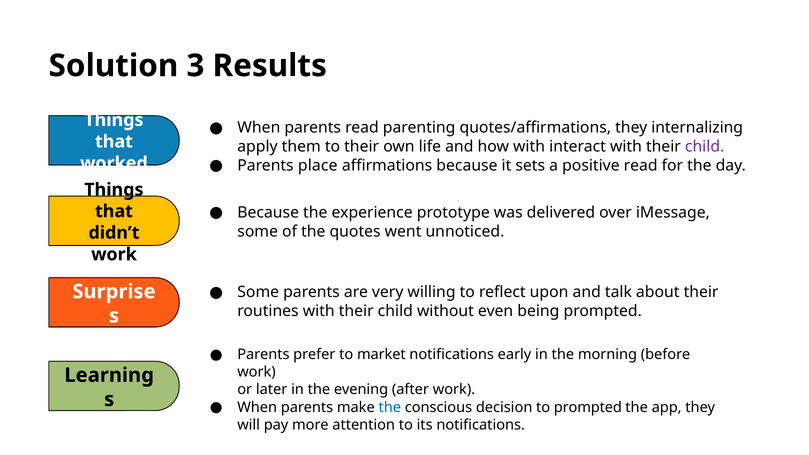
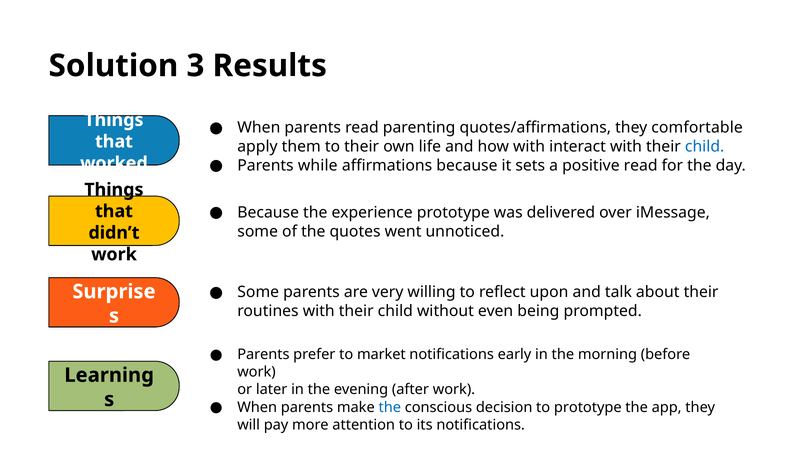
internalizing: internalizing -> comfortable
child at (705, 147) colour: purple -> blue
place: place -> while
to prompted: prompted -> prototype
